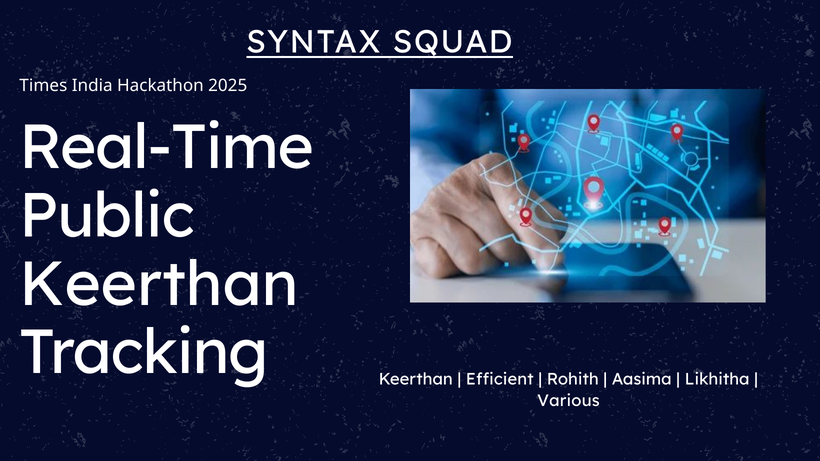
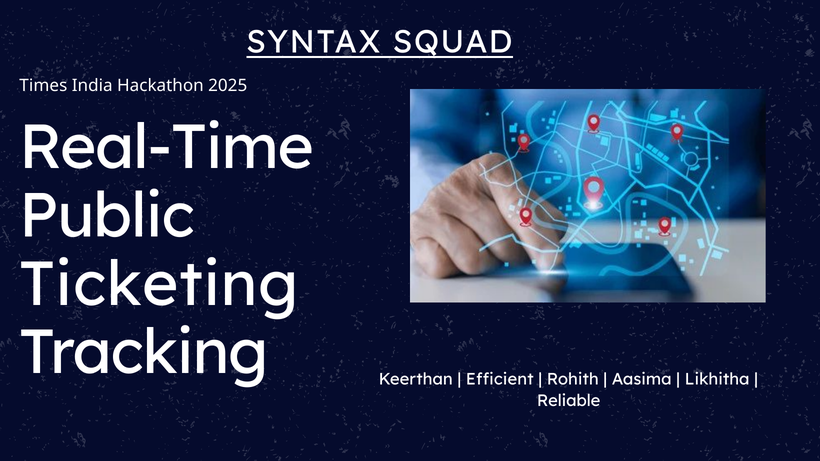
Keerthan at (159, 285): Keerthan -> Ticketing
Various: Various -> Reliable
